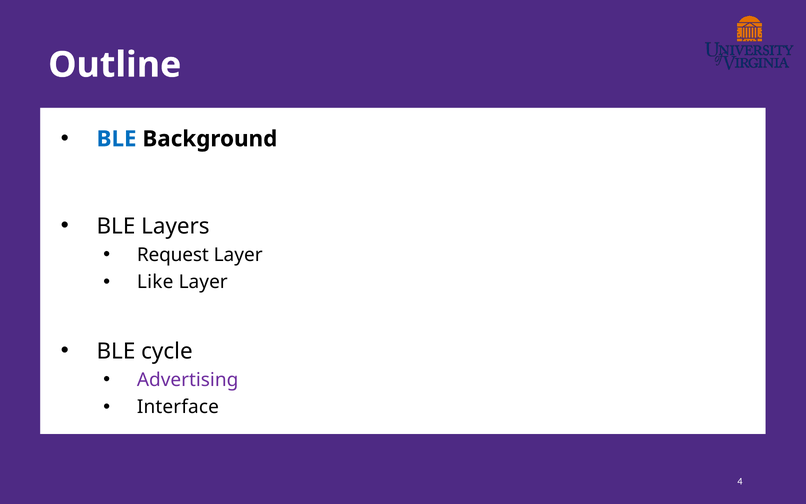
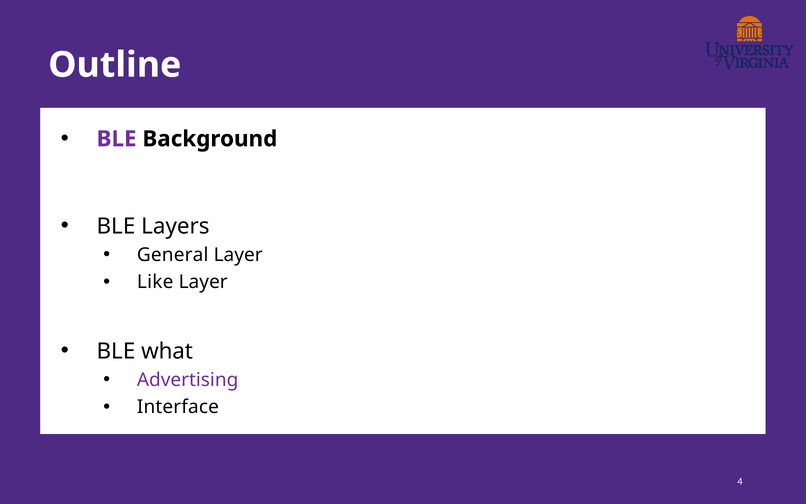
BLE at (117, 139) colour: blue -> purple
Request: Request -> General
cycle: cycle -> what
